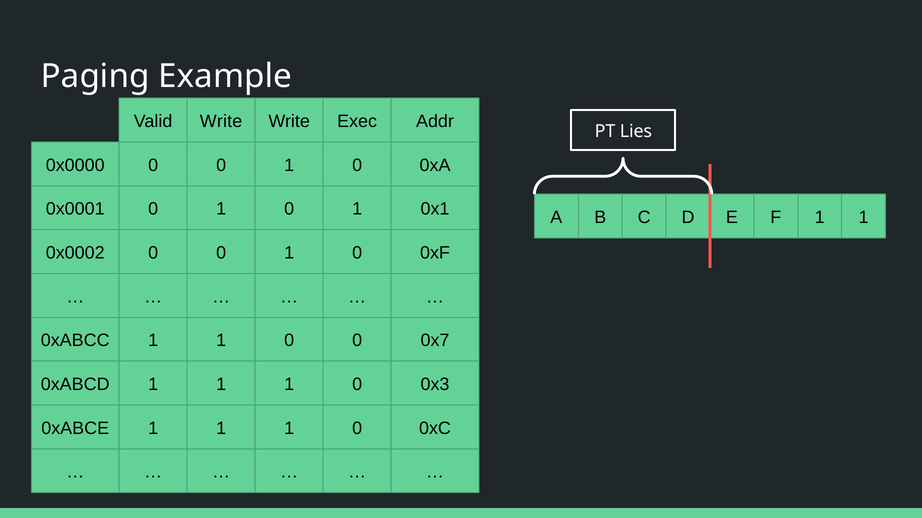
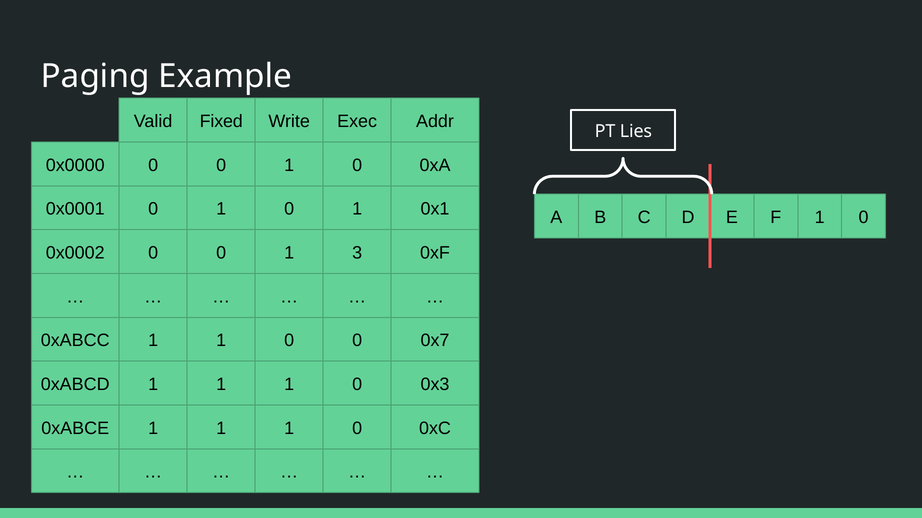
Valid Write: Write -> Fixed
F 1 1: 1 -> 0
0 at (357, 253): 0 -> 3
